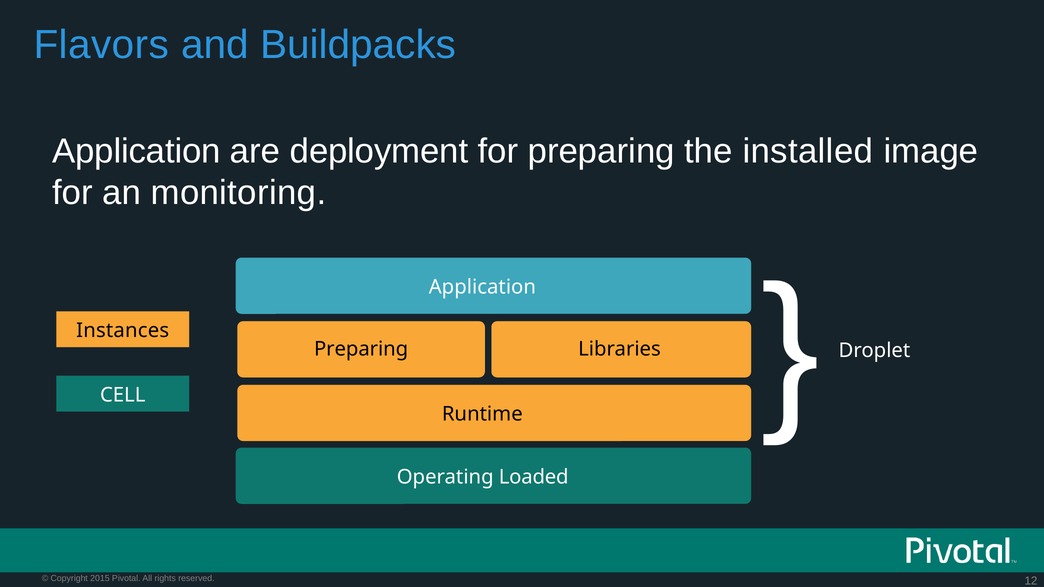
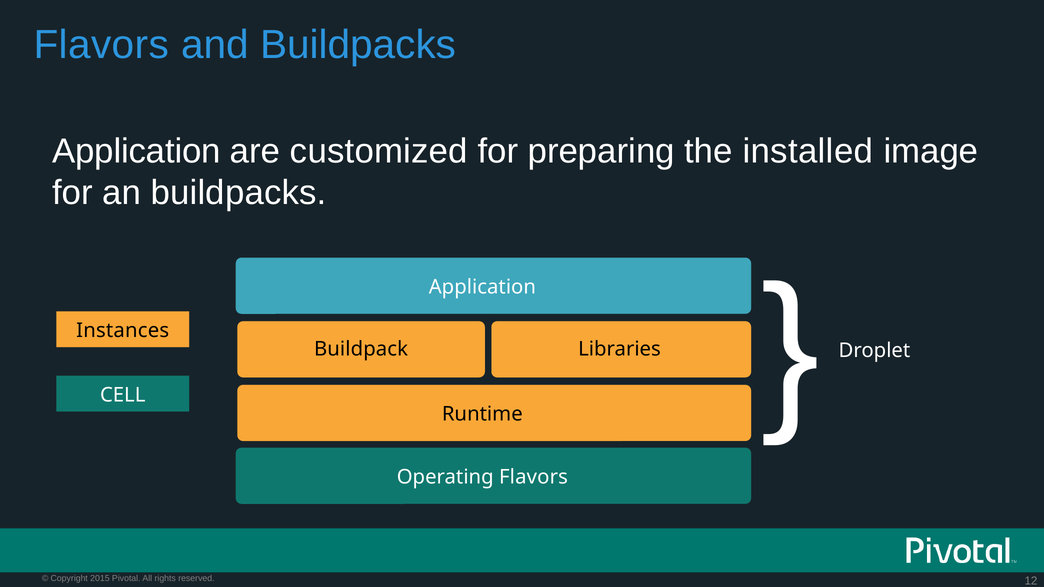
deployment: deployment -> customized
an monitoring: monitoring -> buildpacks
Preparing at (361, 349): Preparing -> Buildpack
Operating Loaded: Loaded -> Flavors
